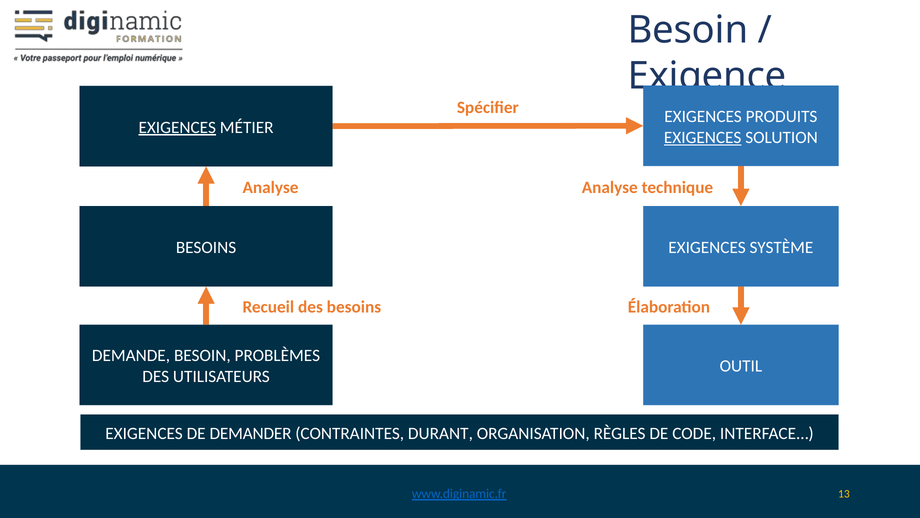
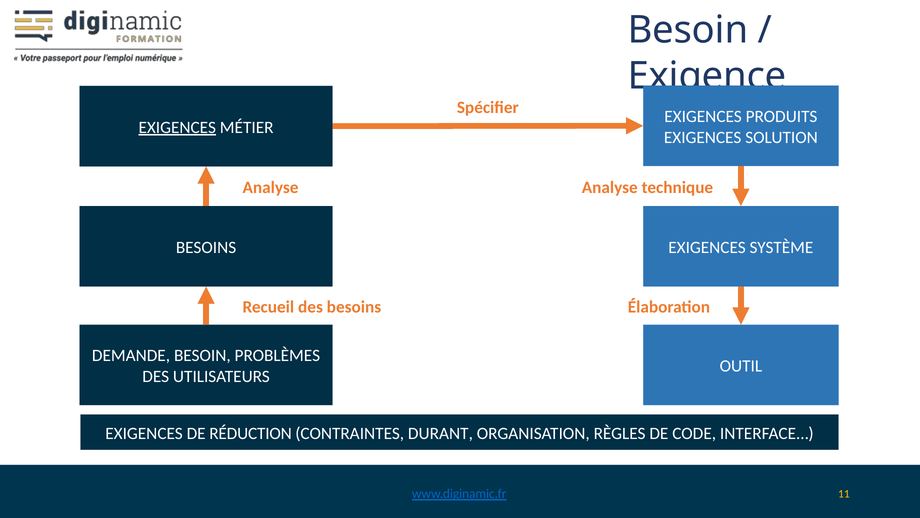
EXIGENCES at (703, 137) underline: present -> none
DEMANDER: DEMANDER -> RÉDUCTION
13: 13 -> 11
